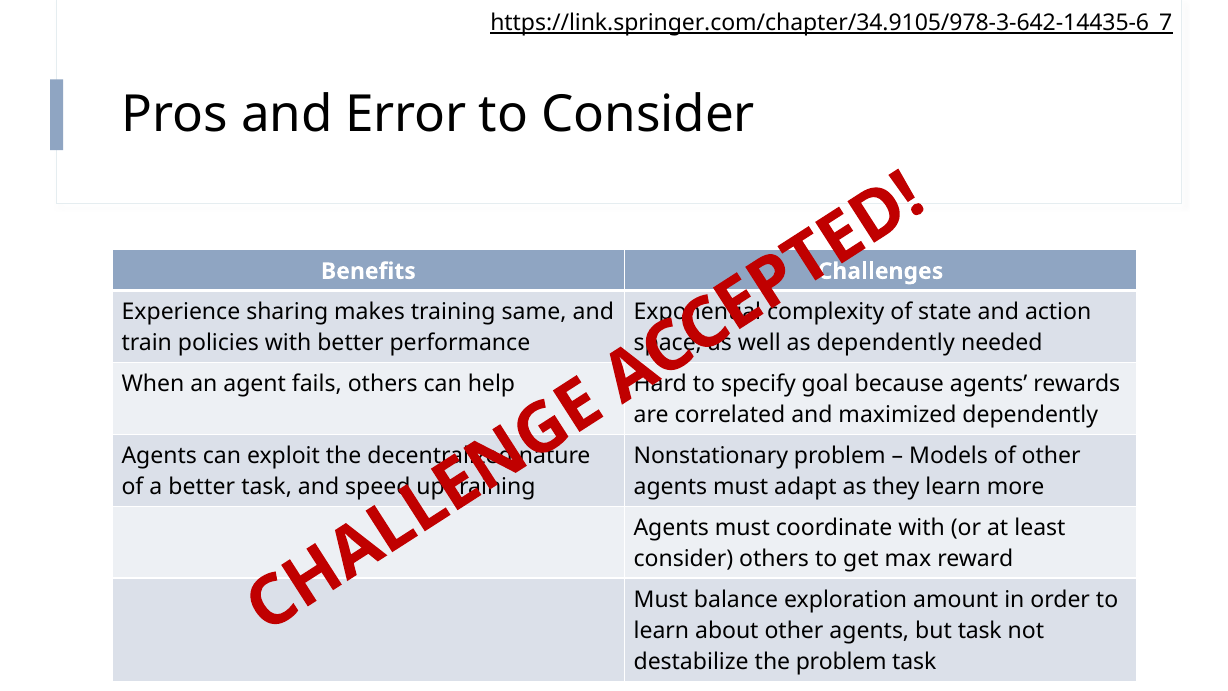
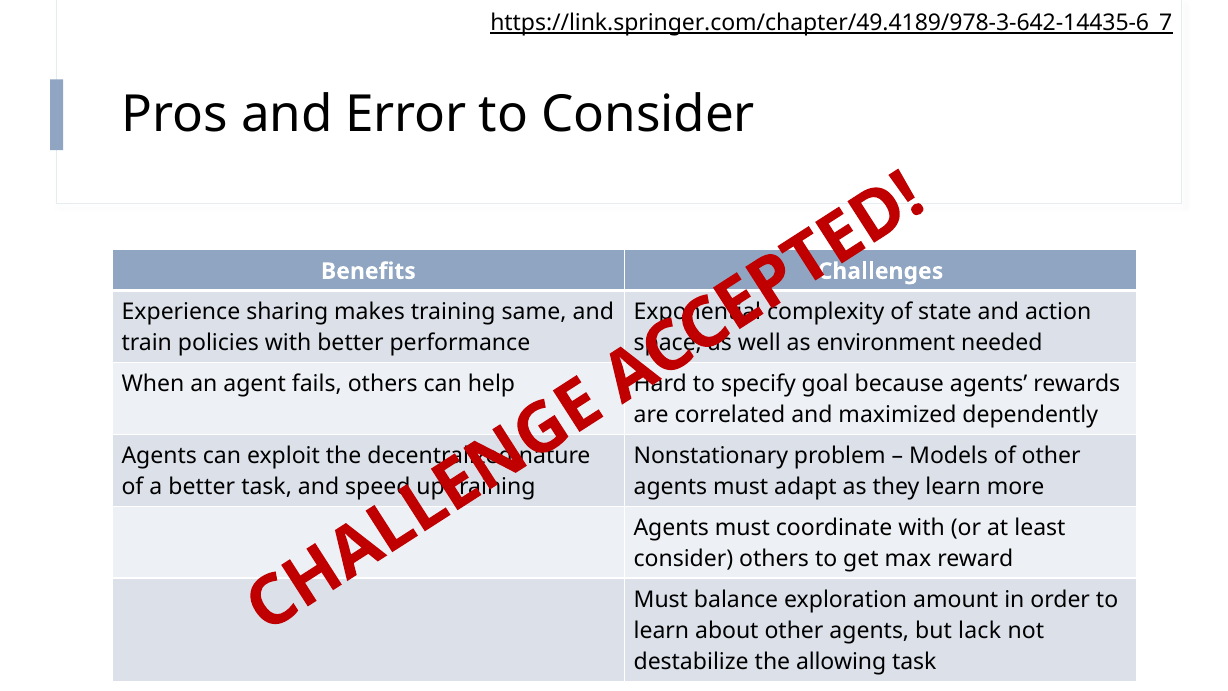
https://link.springer.com/chapter/34.9105/978-3-642-14435-6_7: https://link.springer.com/chapter/34.9105/978-3-642-14435-6_7 -> https://link.springer.com/chapter/49.4189/978-3-642-14435-6_7
as dependently: dependently -> environment
but task: task -> lack
the problem: problem -> allowing
